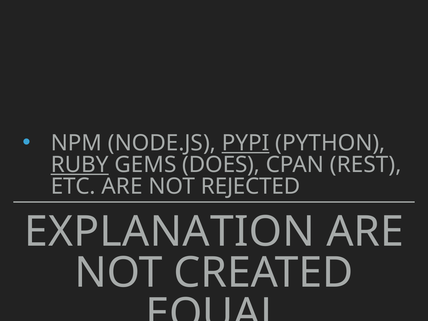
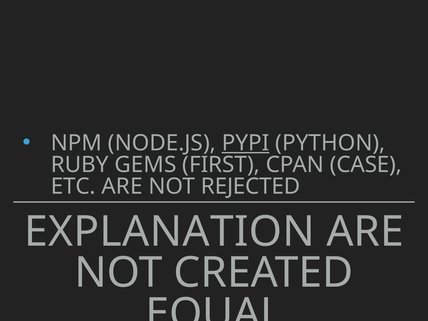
RUBY underline: present -> none
DOES: DOES -> FIRST
REST: REST -> CASE
